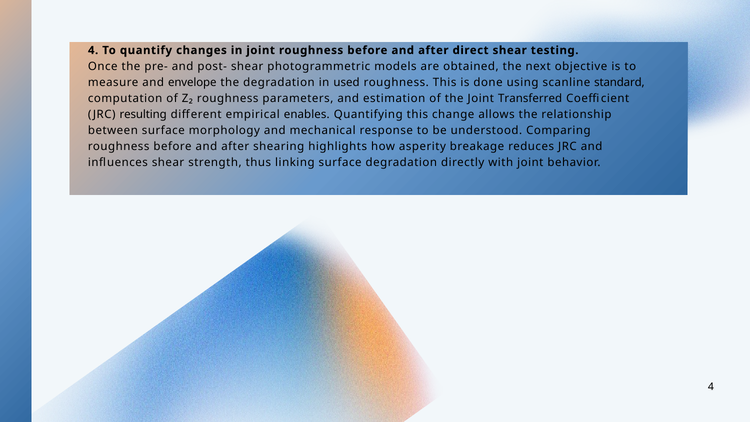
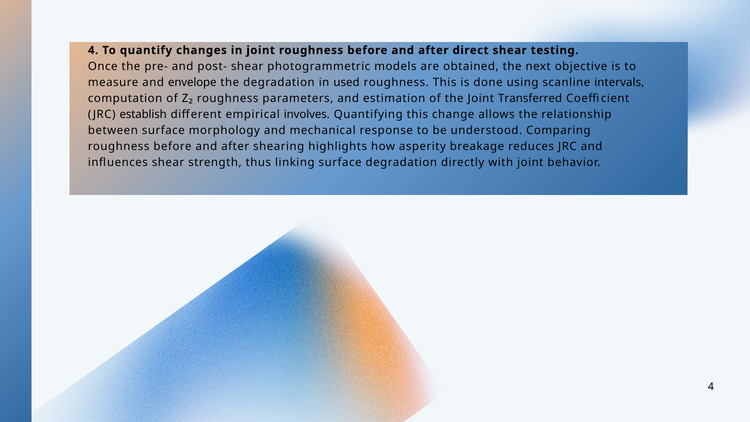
standard: standard -> intervals
resulting: resulting -> establish
enables: enables -> involves
